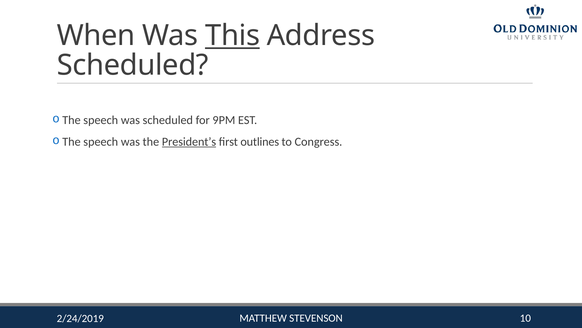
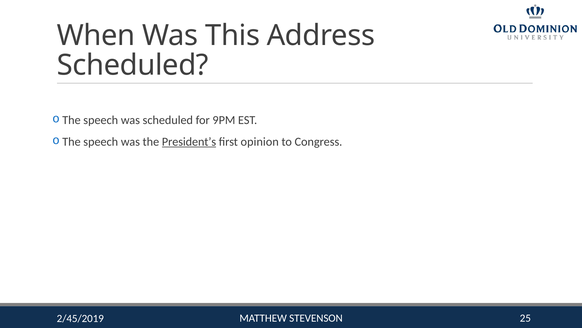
This underline: present -> none
outlines: outlines -> opinion
10: 10 -> 25
2/24/2019: 2/24/2019 -> 2/45/2019
